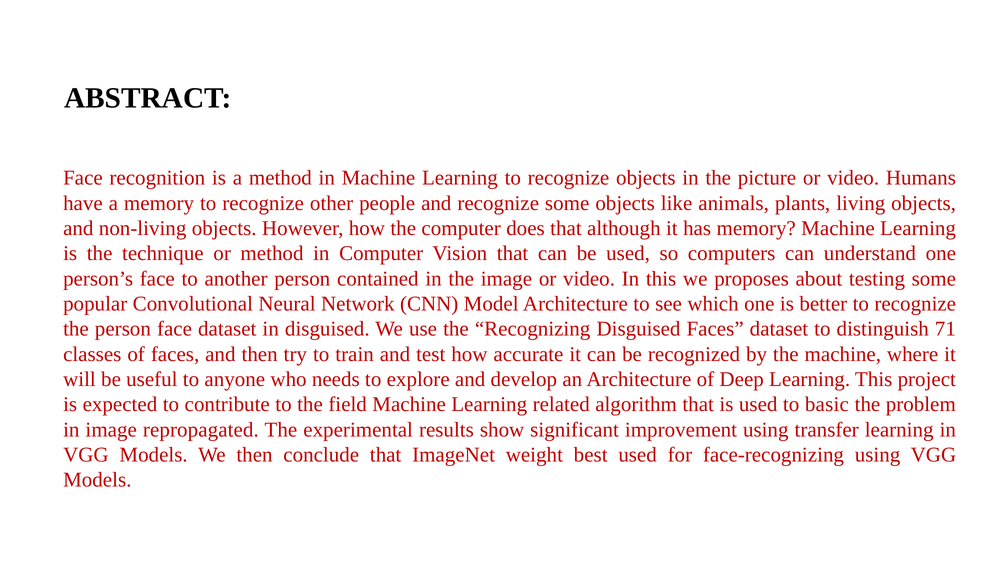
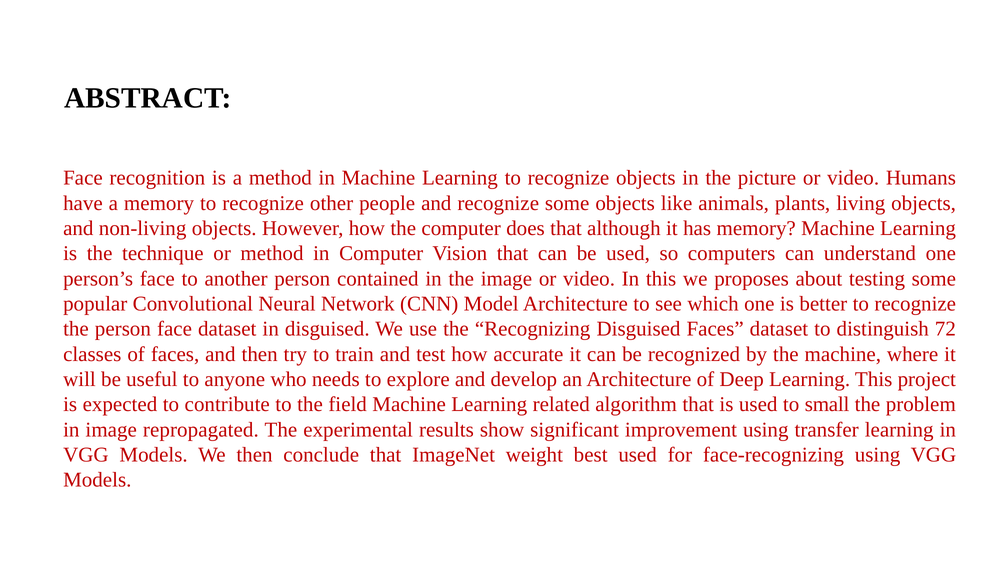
71: 71 -> 72
basic: basic -> small
